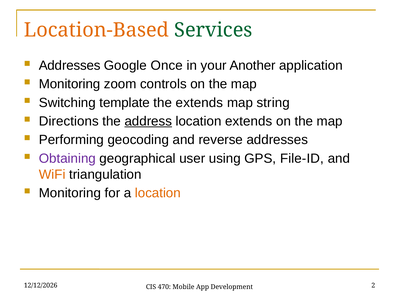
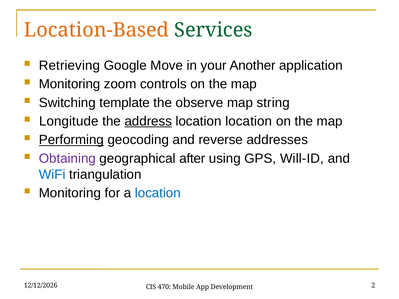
Addresses at (70, 65): Addresses -> Retrieving
Once: Once -> Move
the extends: extends -> observe
Directions: Directions -> Longitude
location extends: extends -> location
Performing underline: none -> present
user: user -> after
File-ID: File-ID -> Will-ID
WiFi colour: orange -> blue
location at (158, 193) colour: orange -> blue
